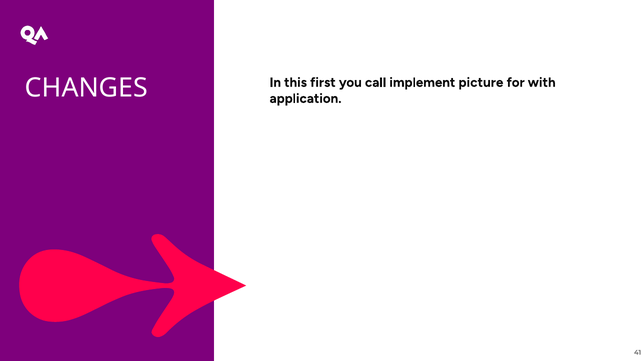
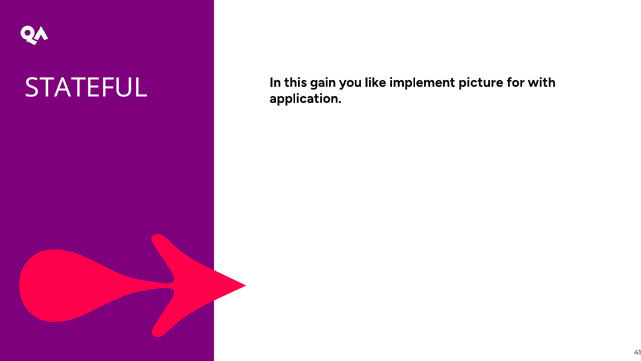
CHANGES: CHANGES -> STATEFUL
first: first -> gain
call: call -> like
